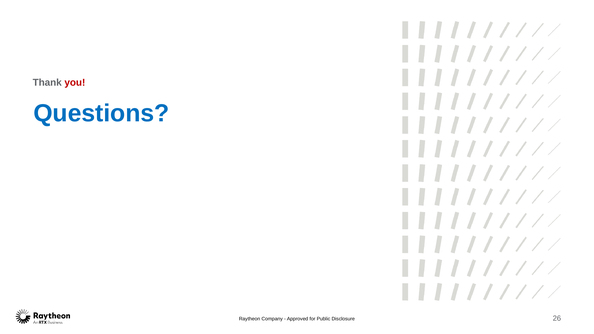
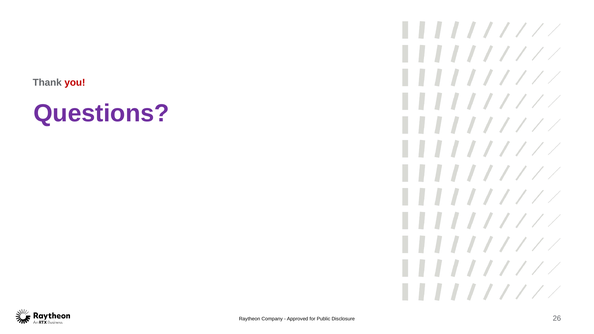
Questions colour: blue -> purple
